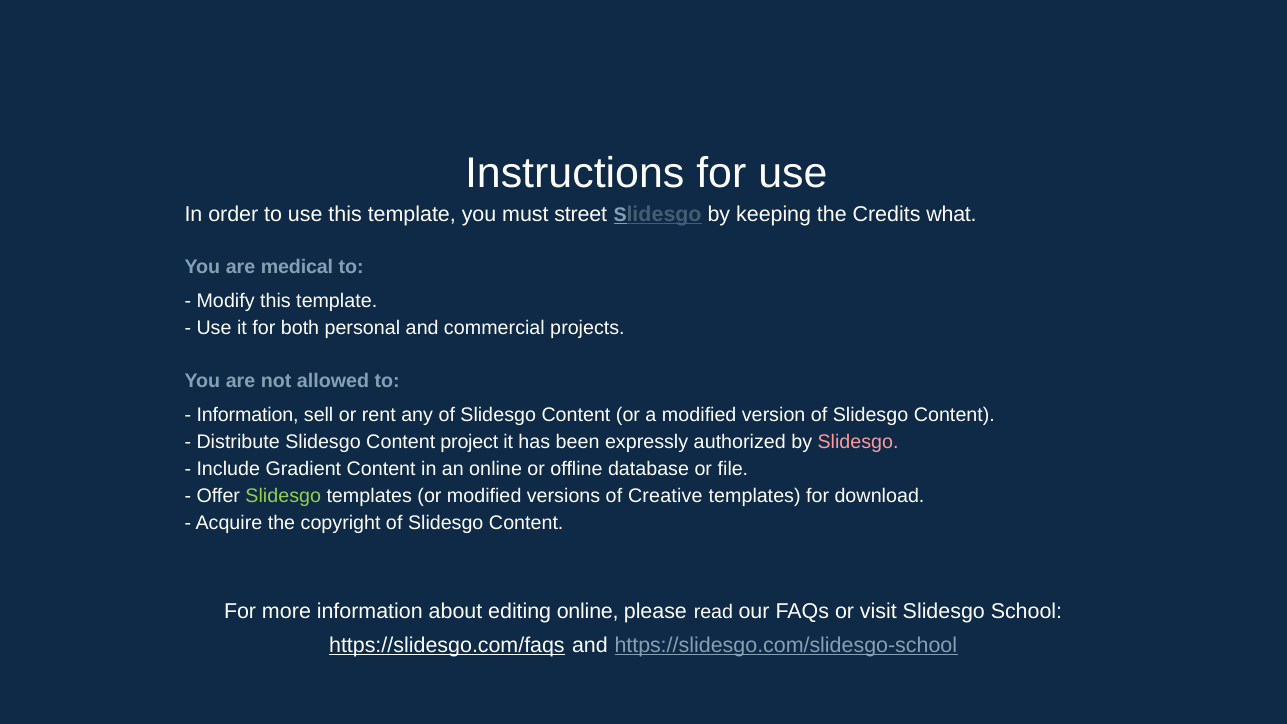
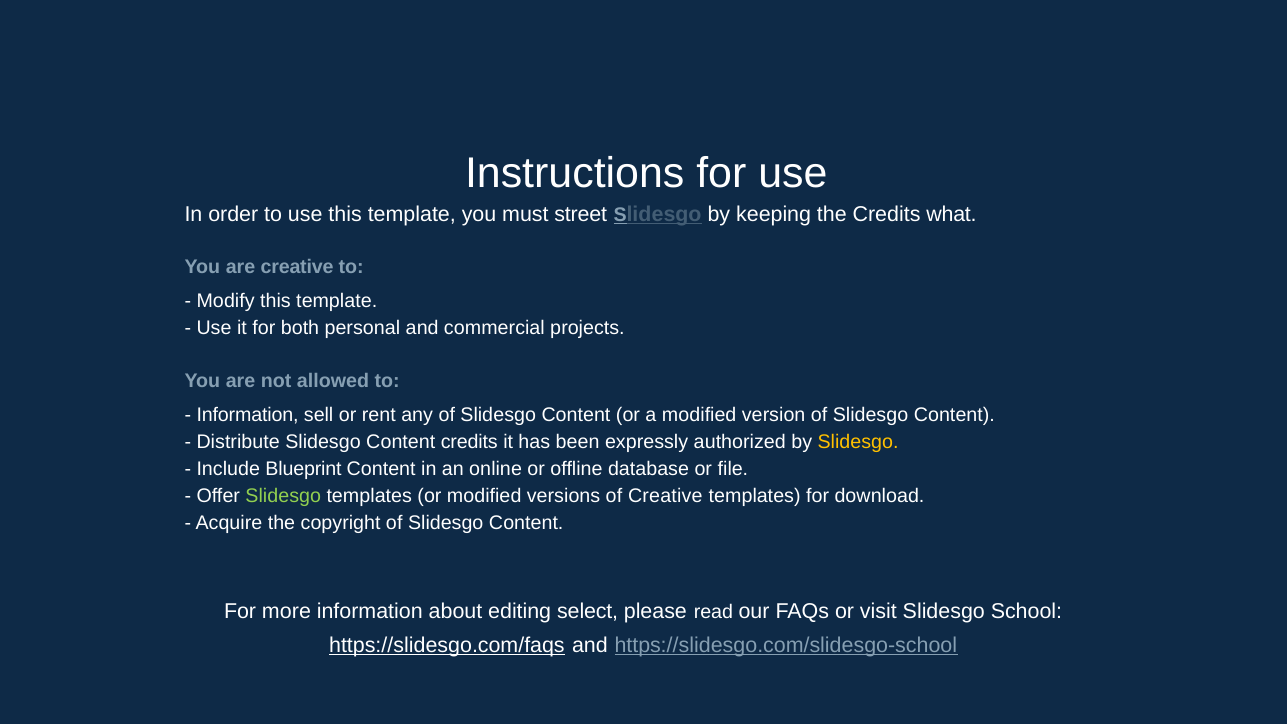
are medical: medical -> creative
Content project: project -> credits
Slidesgo at (858, 442) colour: pink -> yellow
Gradient: Gradient -> Blueprint
editing online: online -> select
